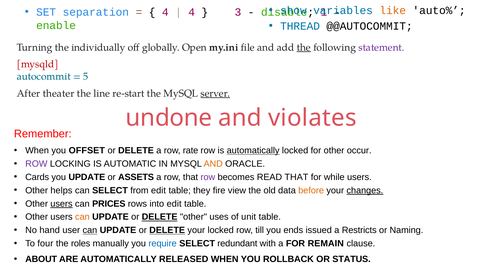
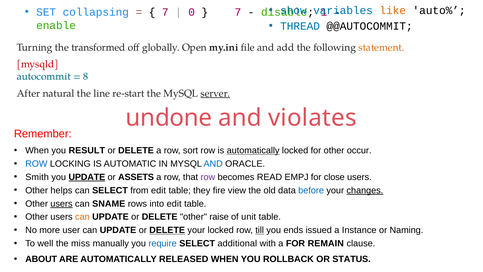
separation: separation -> collapsing
4 at (165, 12): 4 -> 7
4 at (192, 12): 4 -> 0
3 at (238, 12): 3 -> 7
individually: individually -> transformed
the at (304, 47) underline: present -> none
statement colour: purple -> orange
5: 5 -> 8
theater: theater -> natural
OFFSET: OFFSET -> RESULT
rate: rate -> sort
ROW at (36, 164) colour: purple -> blue
AND at (213, 164) colour: orange -> blue
Cards: Cards -> Smith
UPDATE at (87, 177) underline: none -> present
READ THAT: THAT -> EMPJ
while: while -> close
before colour: orange -> blue
PRICES: PRICES -> SNAME
DELETE at (160, 217) underline: present -> none
uses: uses -> raise
hand: hand -> more
can at (90, 230) underline: present -> none
till underline: none -> present
Restricts: Restricts -> Instance
four: four -> well
roles: roles -> miss
redundant: redundant -> additional
